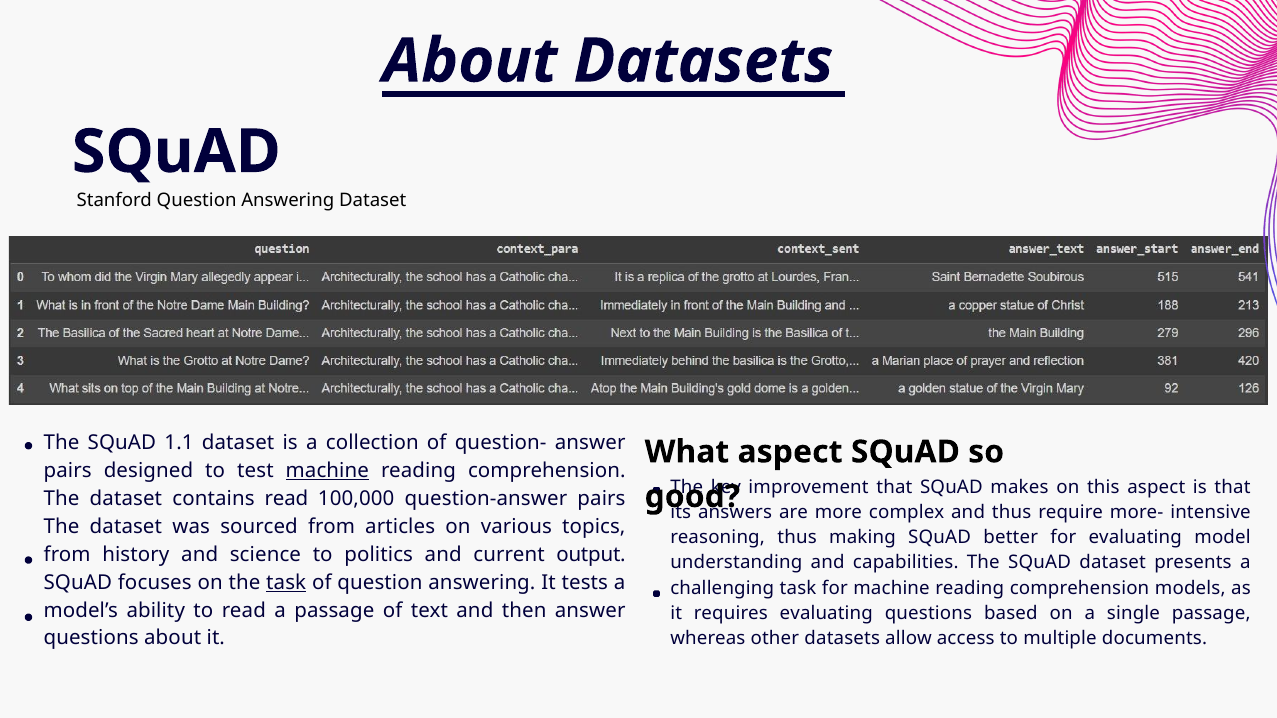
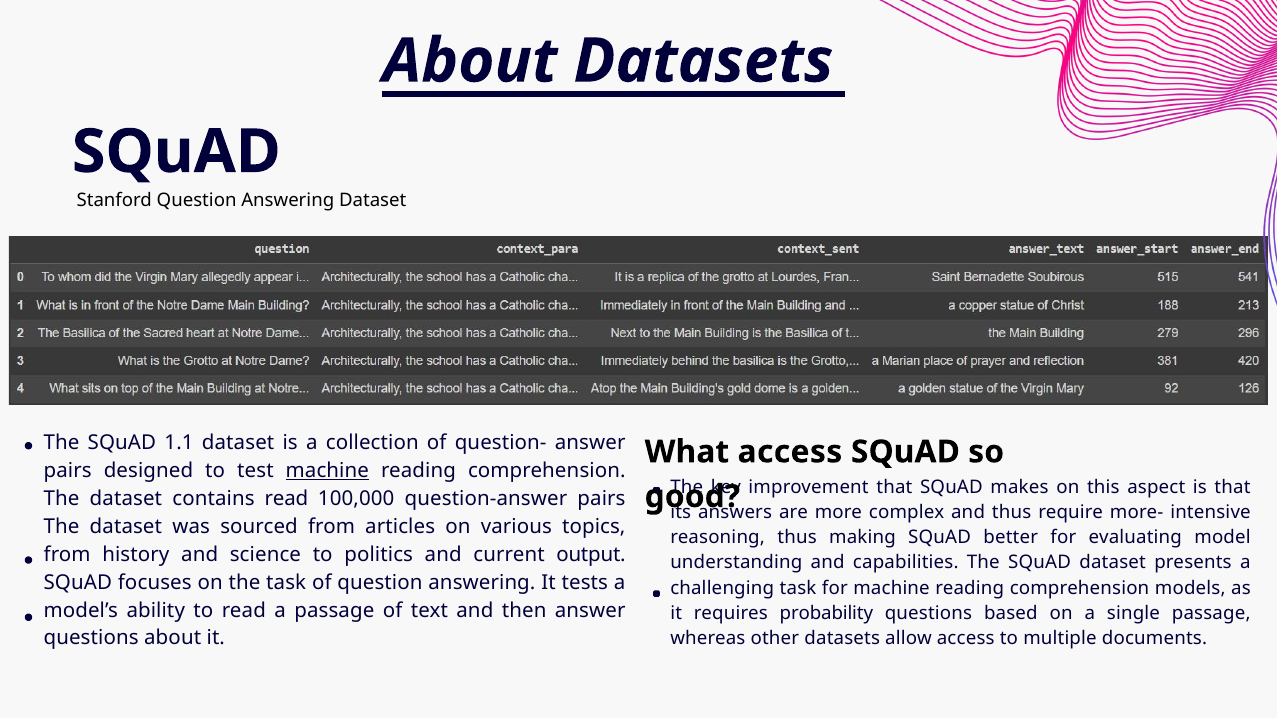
What aspect: aspect -> access
task at (286, 583) underline: present -> none
requires evaluating: evaluating -> probability
